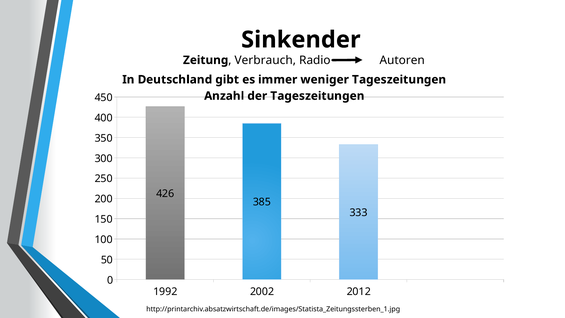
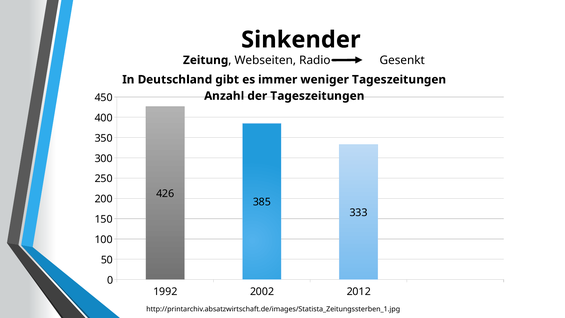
Verbrauch: Verbrauch -> Webseiten
Autoren: Autoren -> Gesenkt
